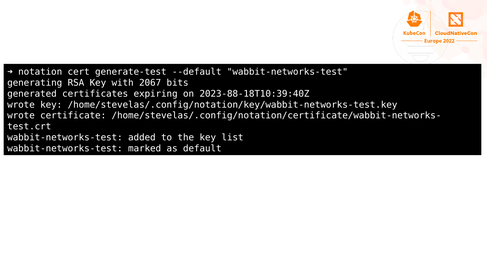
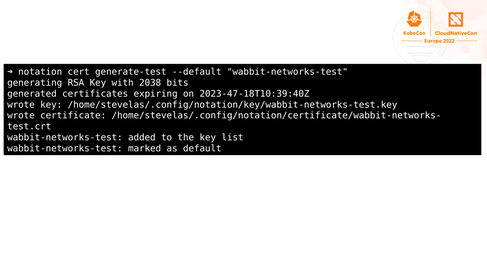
2067: 2067 -> 2038
2023-88-18T10:39:40Z: 2023-88-18T10:39:40Z -> 2023-47-18T10:39:40Z
